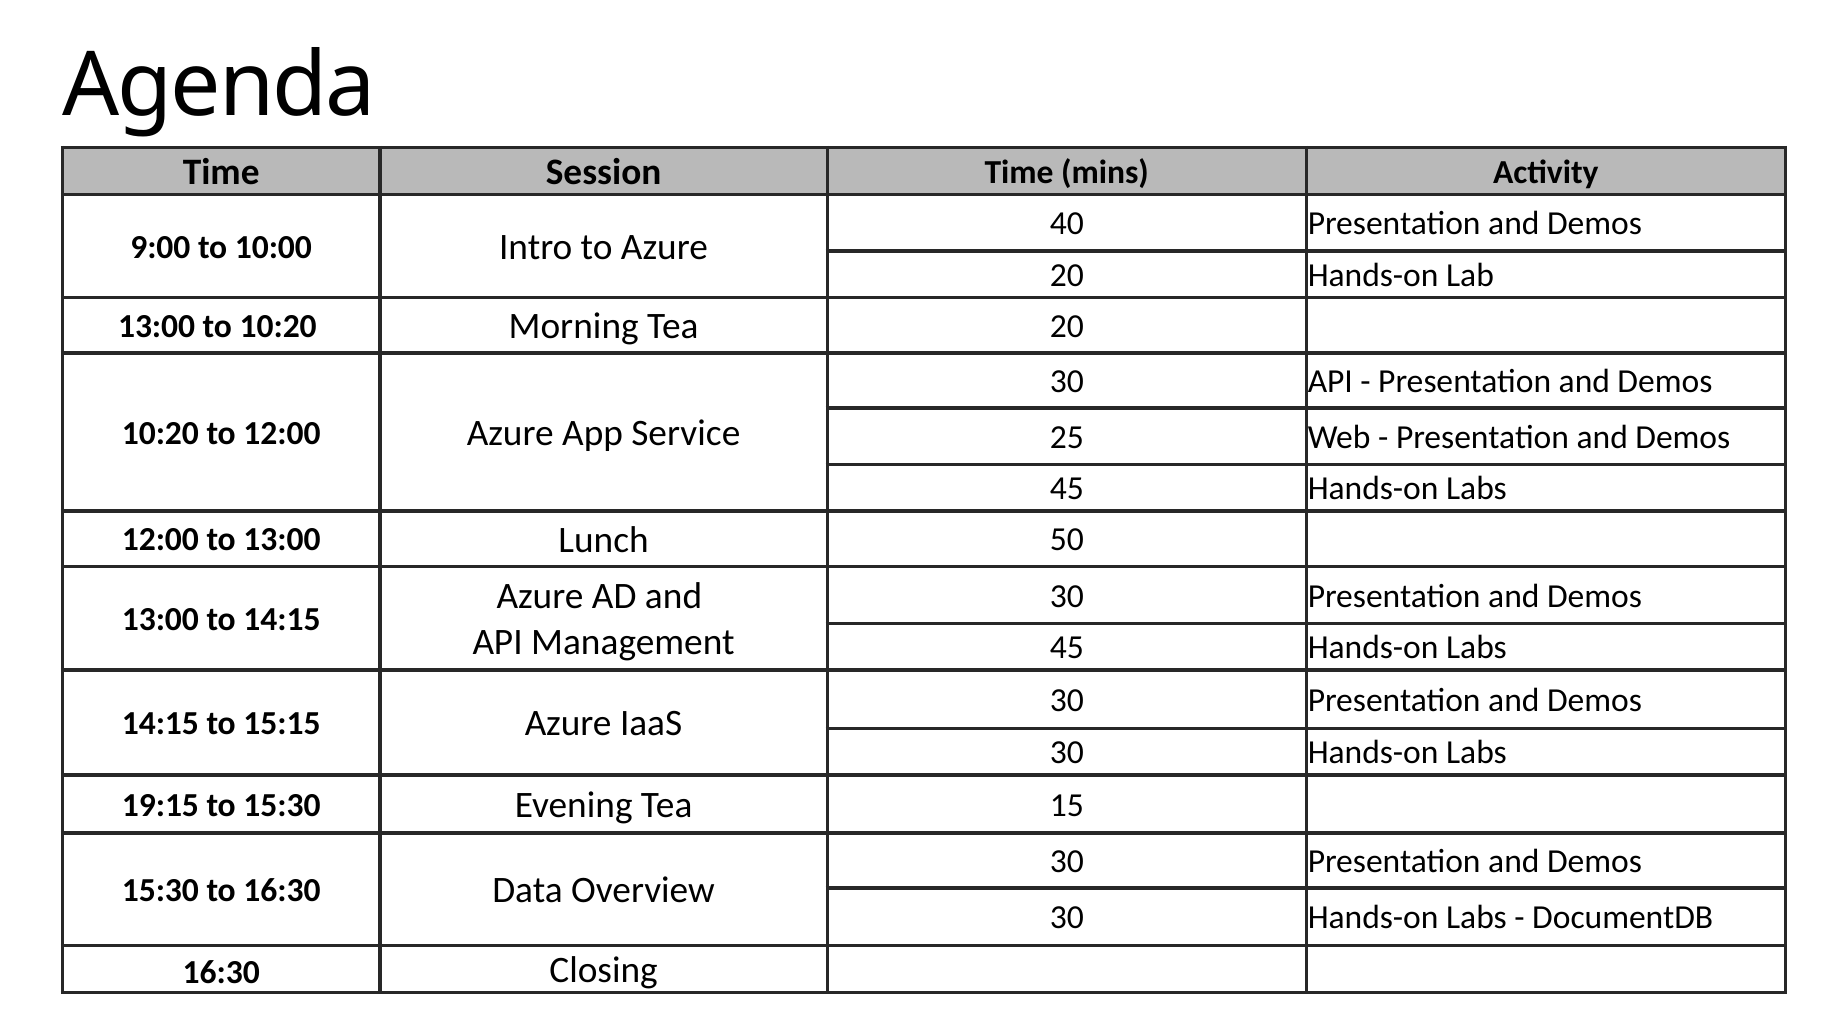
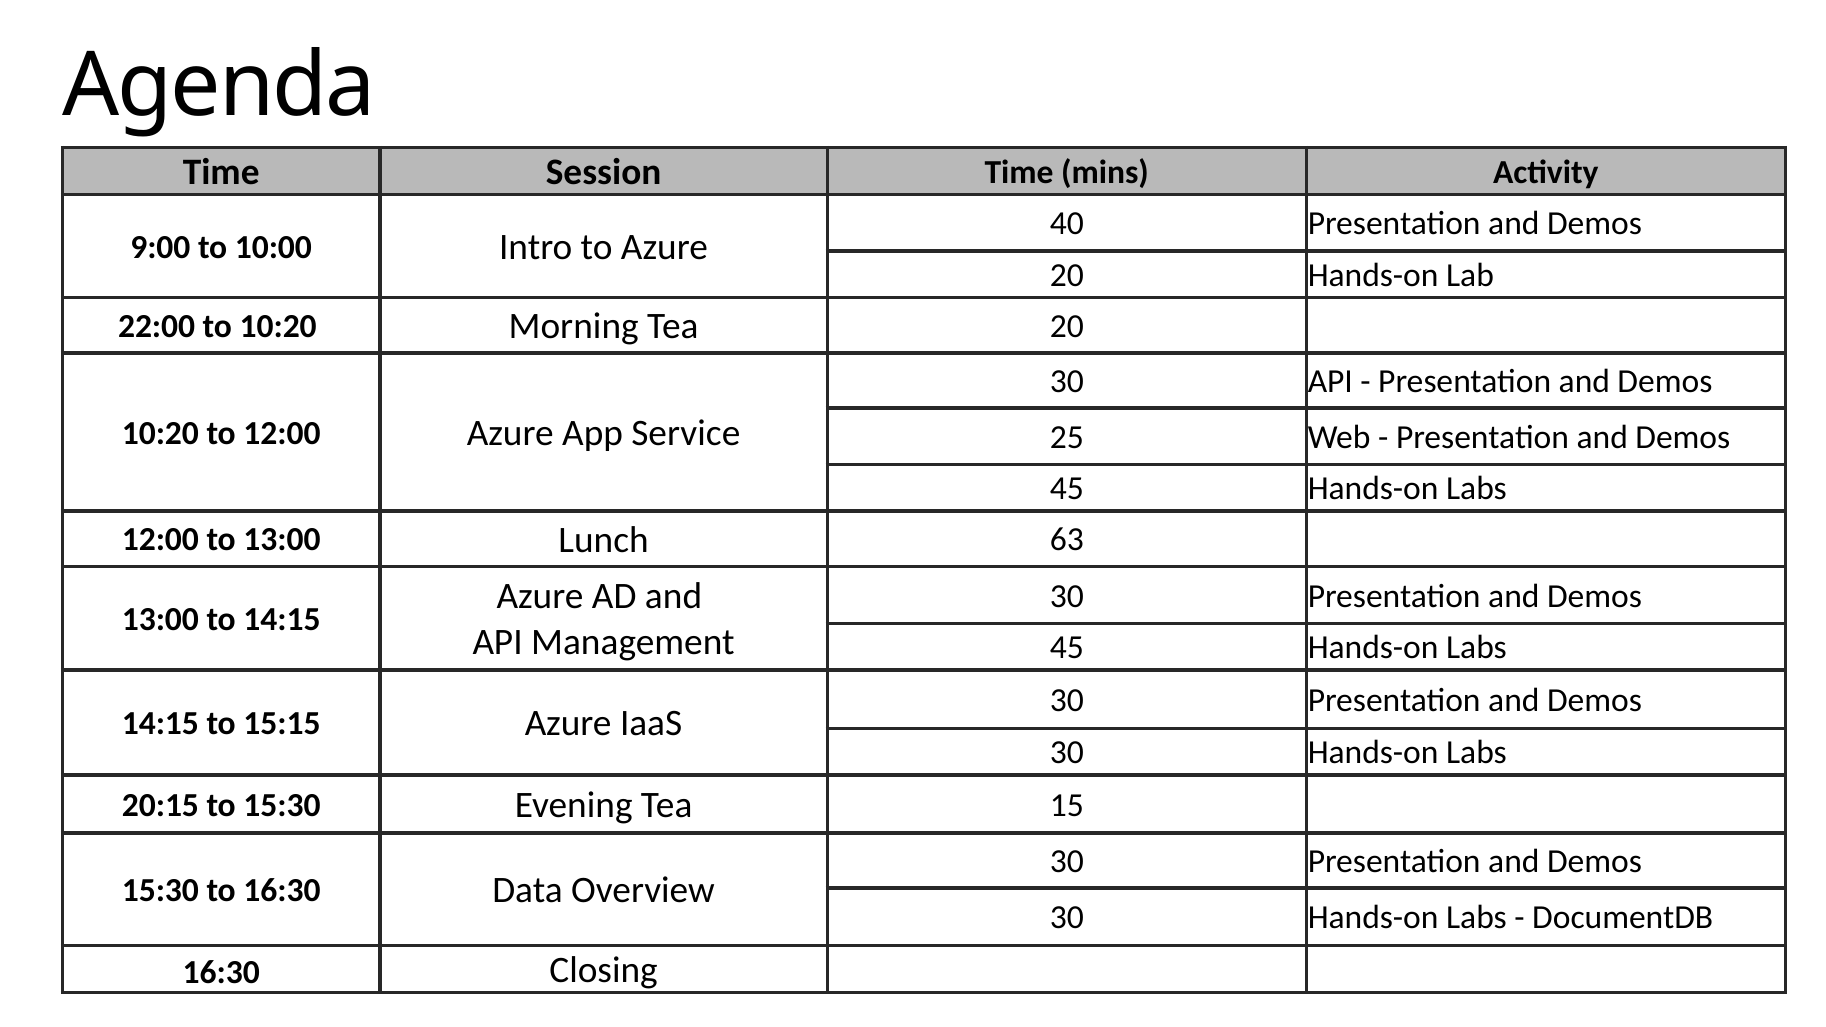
13:00 at (157, 326): 13:00 -> 22:00
50: 50 -> 63
19:15: 19:15 -> 20:15
